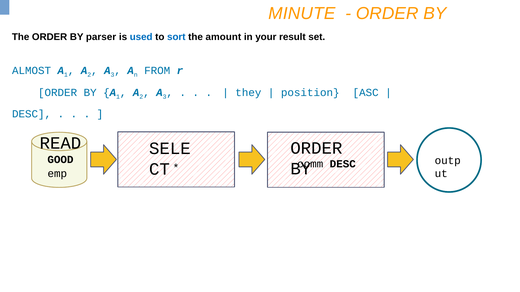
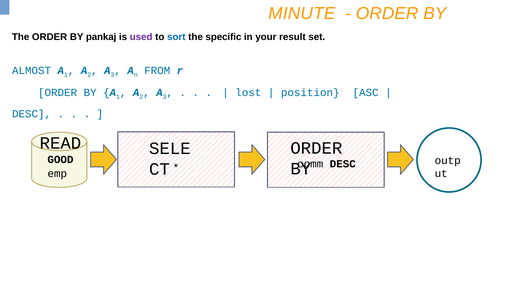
parser: parser -> pankaj
used colour: blue -> purple
amount: amount -> specific
they: they -> lost
